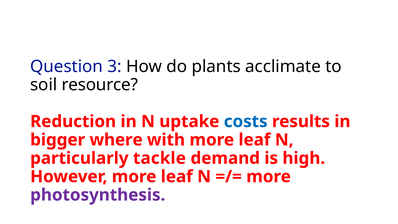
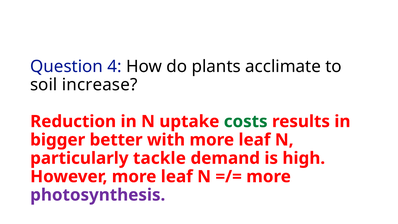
3: 3 -> 4
resource: resource -> increase
costs colour: blue -> green
where: where -> better
